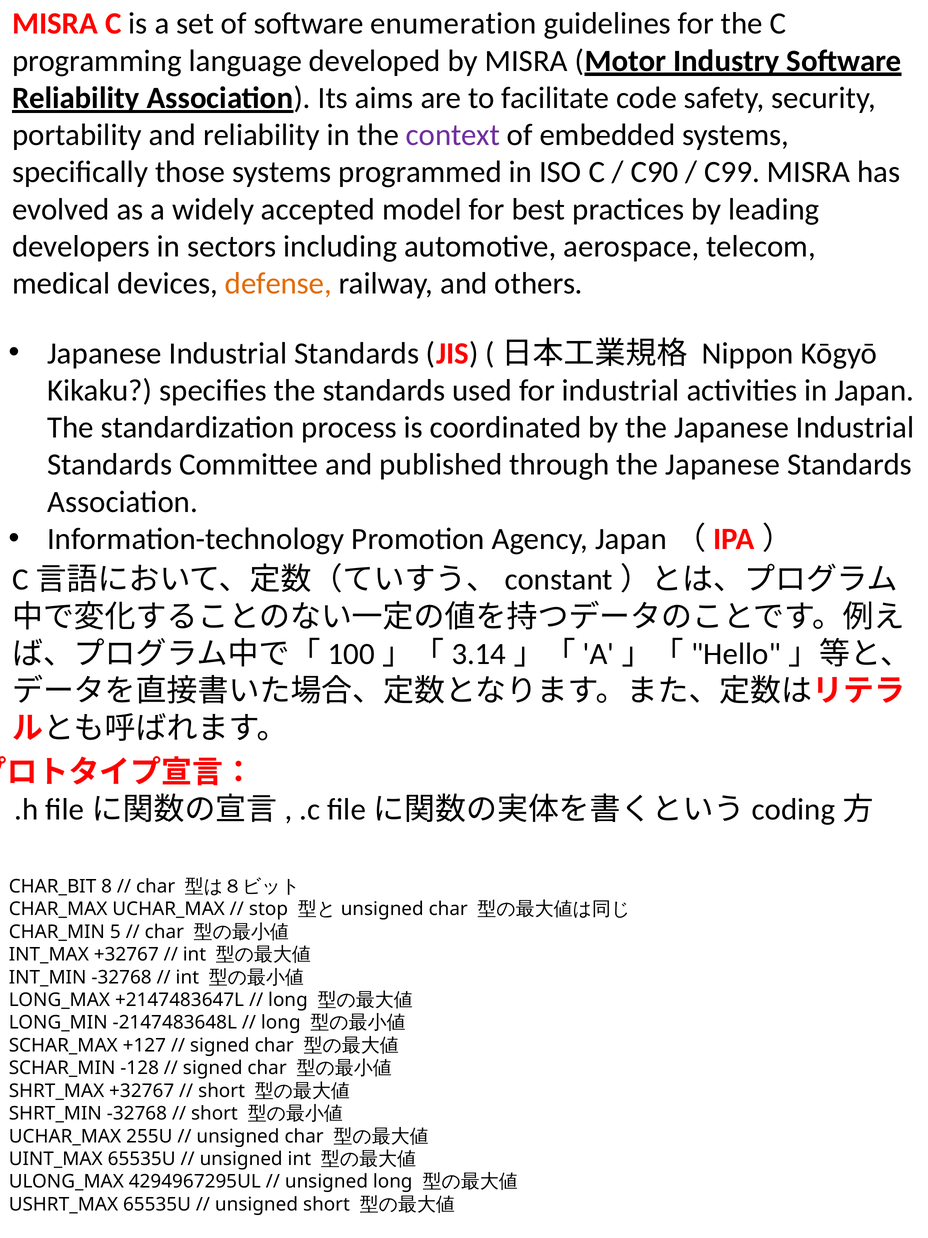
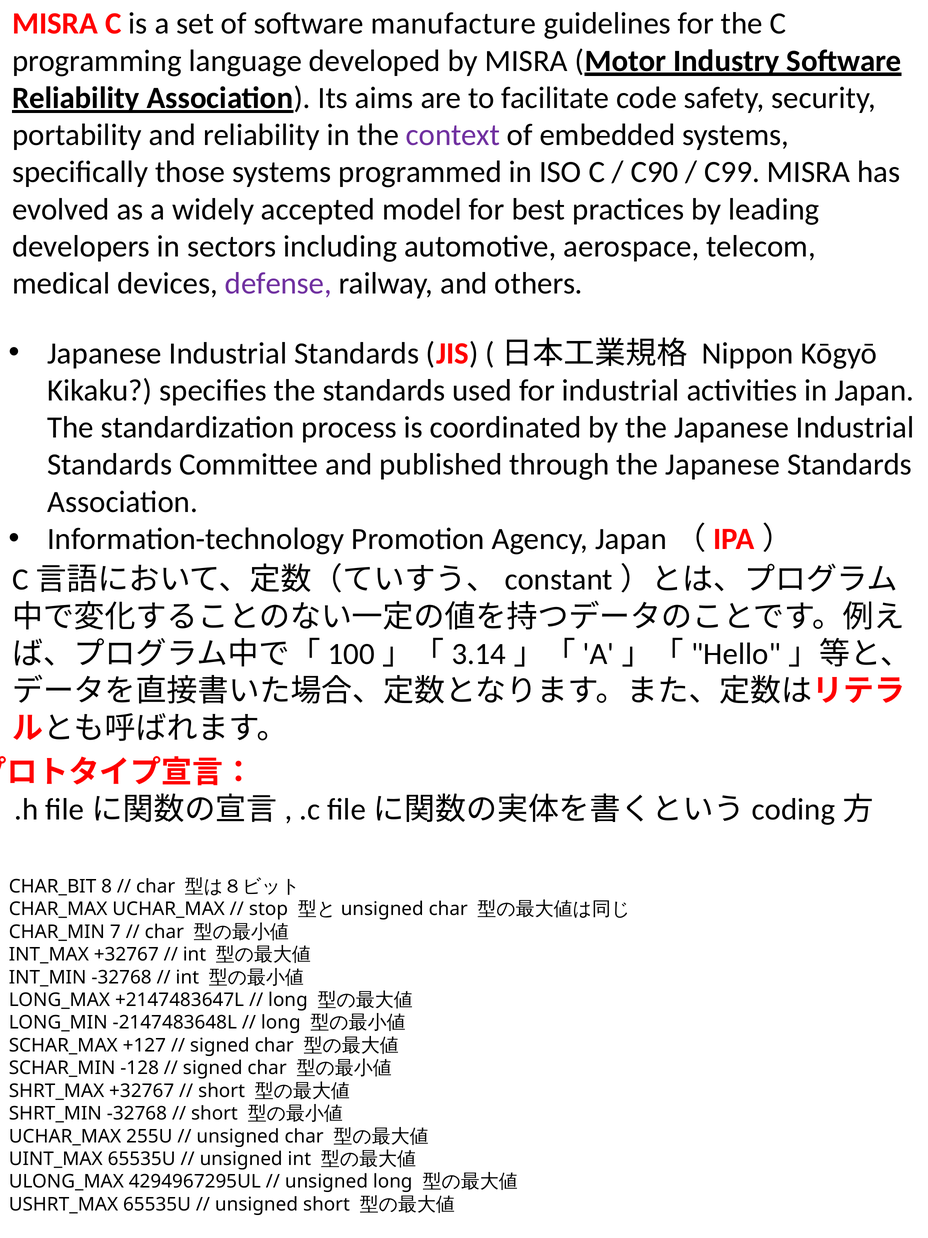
enumeration: enumeration -> manufacture
defense colour: orange -> purple
5: 5 -> 7
